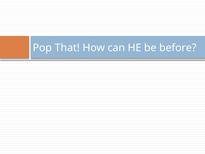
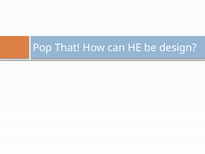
before: before -> design
